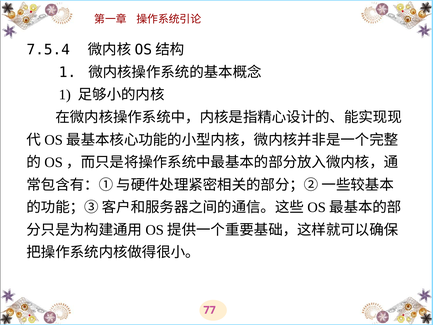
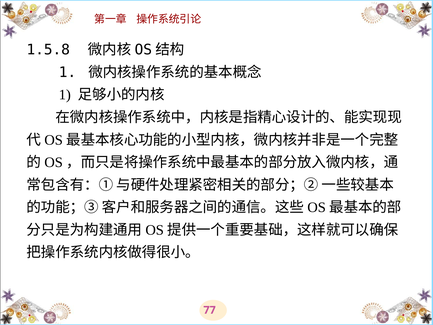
7.5.4: 7.5.4 -> 1.5.8
